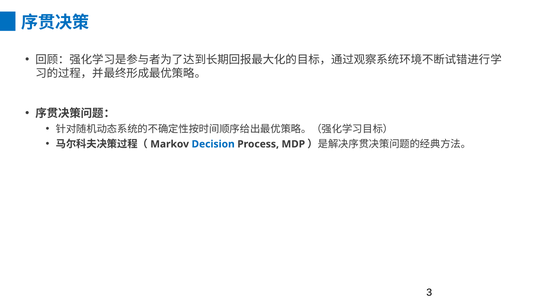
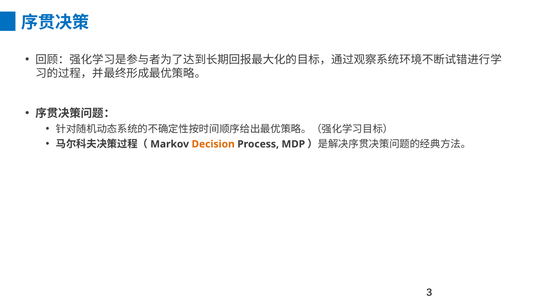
Decision colour: blue -> orange
